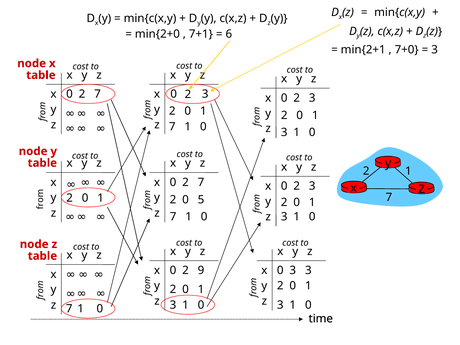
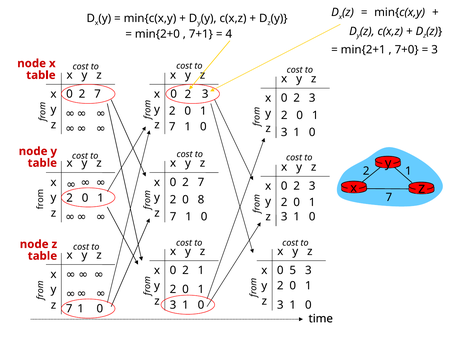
6: 6 -> 4
5: 5 -> 8
2 9: 9 -> 1
0 3: 3 -> 5
